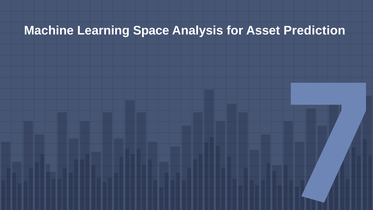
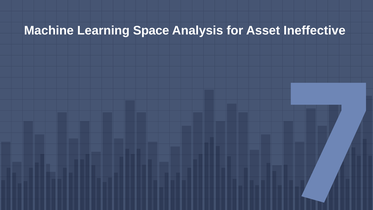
Prediction: Prediction -> Ineffective
